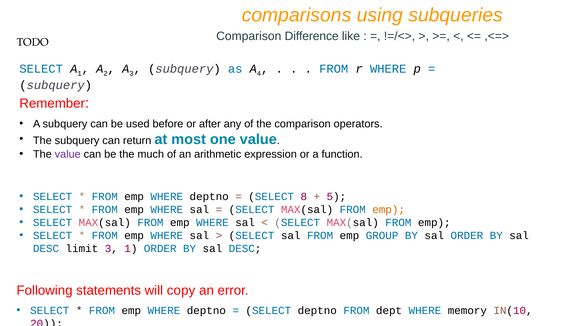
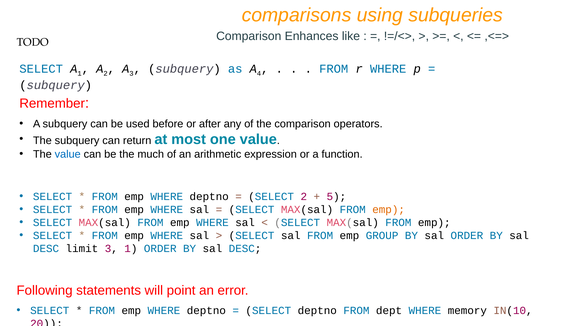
Difference: Difference -> Enhances
value at (68, 154) colour: purple -> blue
SELECT 8: 8 -> 2
copy: copy -> point
